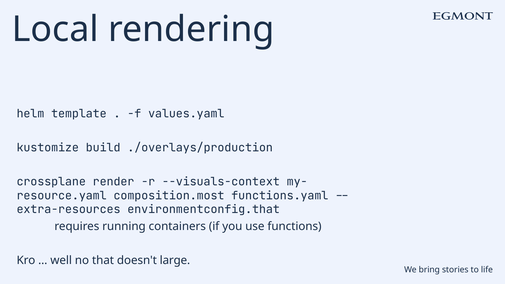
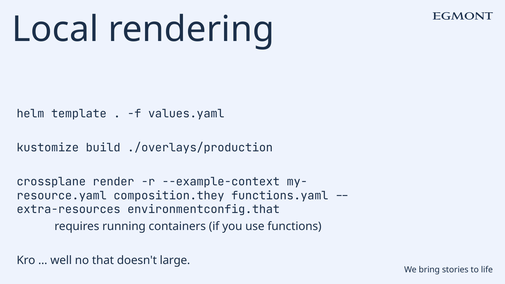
--visuals-context: --visuals-context -> --example-context
composition.most: composition.most -> composition.they
